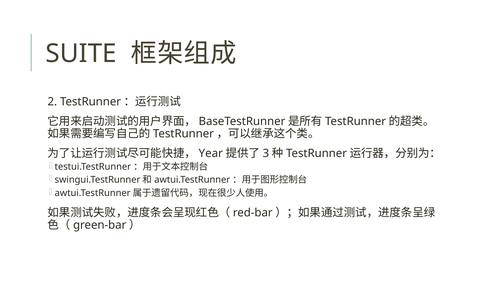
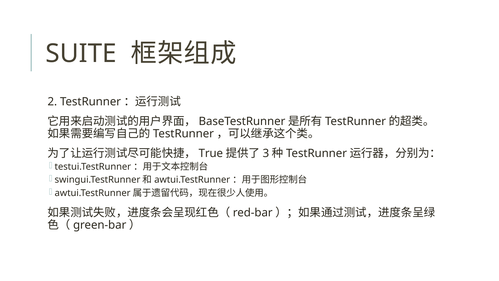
Year: Year -> True
